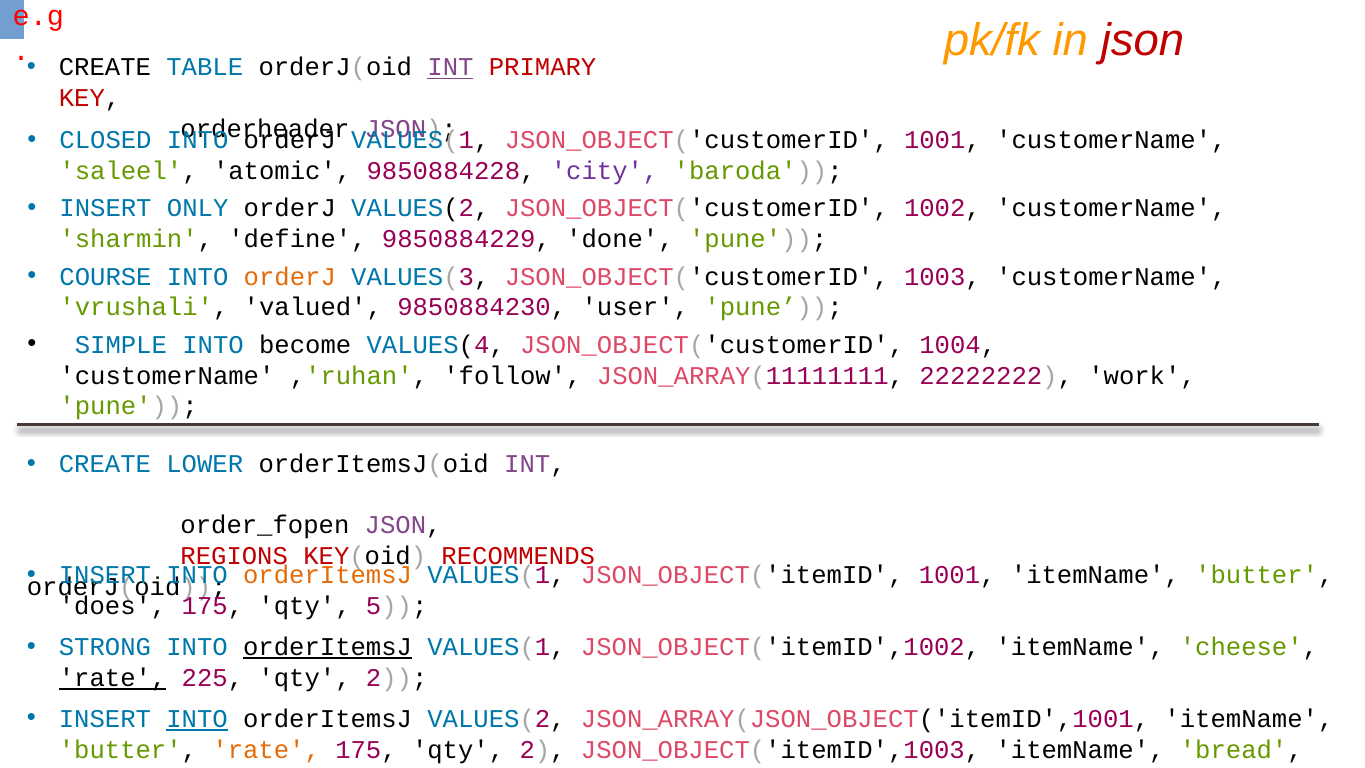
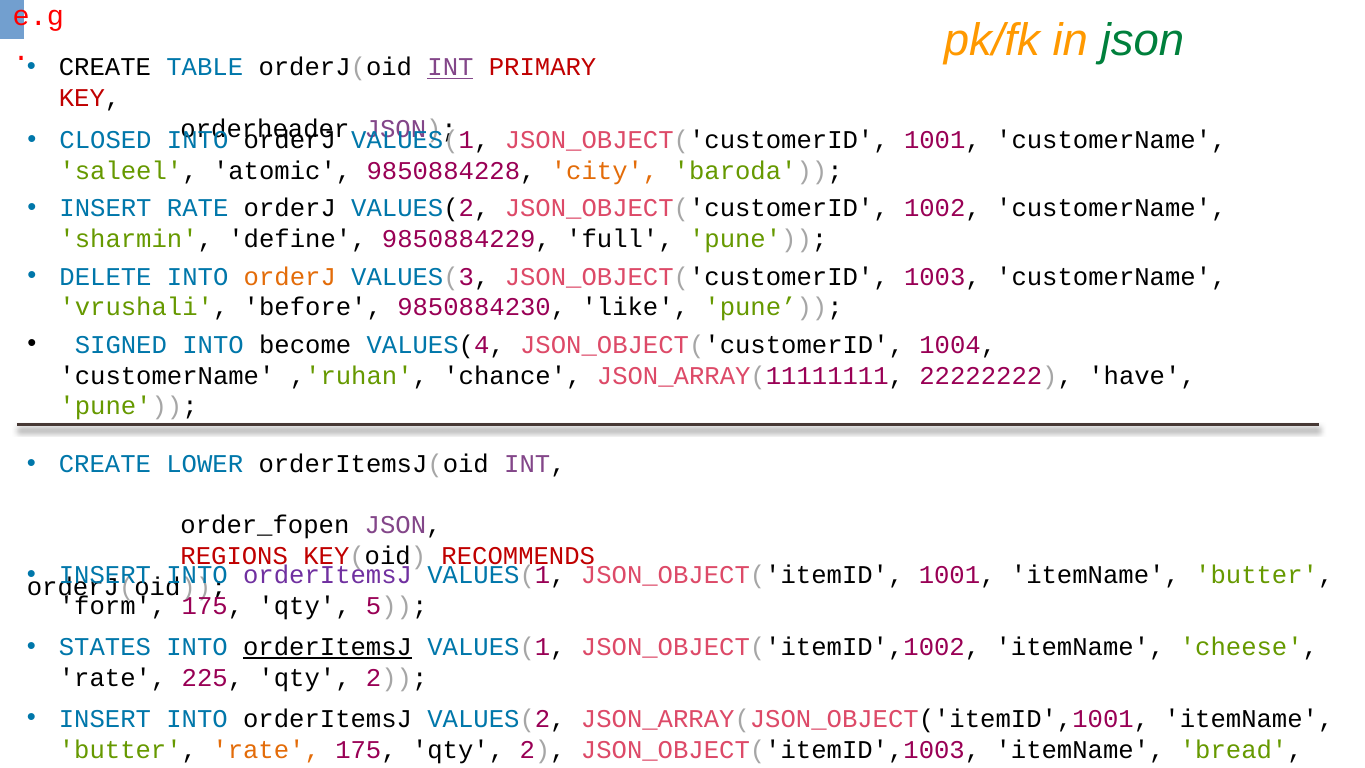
json at (1142, 41) colour: red -> green
city colour: purple -> orange
INSERT ONLY: ONLY -> RATE
done: done -> full
COURSE: COURSE -> DELETE
valued: valued -> before
user: user -> like
SIMPLE: SIMPLE -> SIGNED
follow: follow -> chance
work: work -> have
orderItemsJ at (328, 575) colour: orange -> purple
does: does -> form
STRONG: STRONG -> STATES
rate at (113, 678) underline: present -> none
INTO at (197, 719) underline: present -> none
